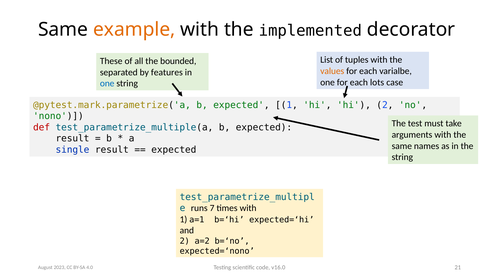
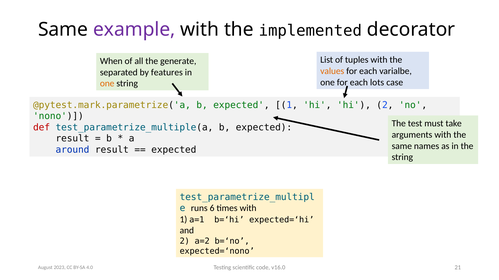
example colour: orange -> purple
These: These -> When
bounded: bounded -> generate
one at (107, 84) colour: blue -> orange
single: single -> around
7: 7 -> 6
